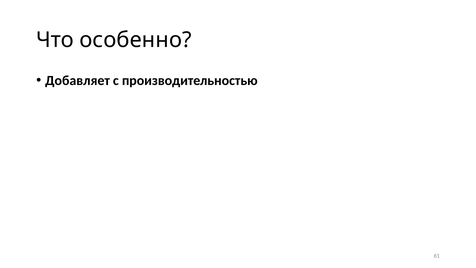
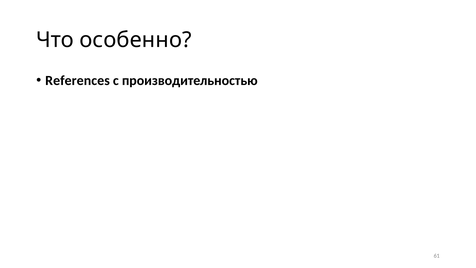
Добавляет: Добавляет -> References
